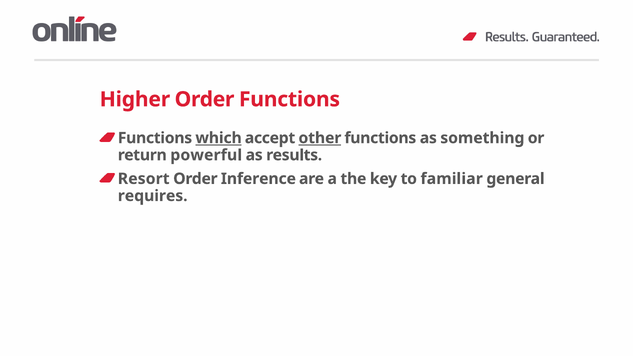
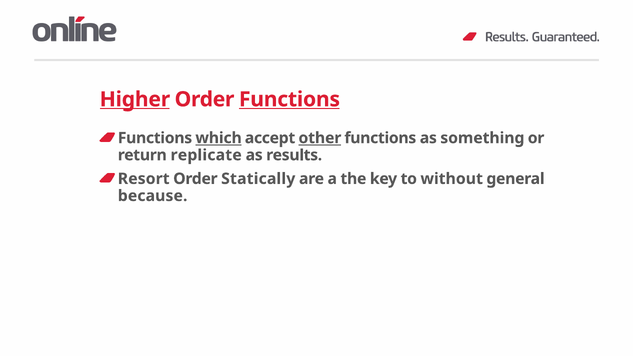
Higher underline: none -> present
Functions at (289, 99) underline: none -> present
powerful: powerful -> replicate
Inference: Inference -> Statically
familiar: familiar -> without
requires: requires -> because
